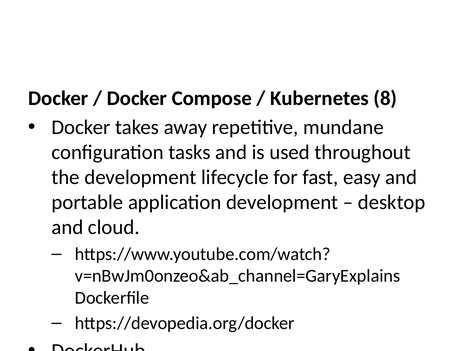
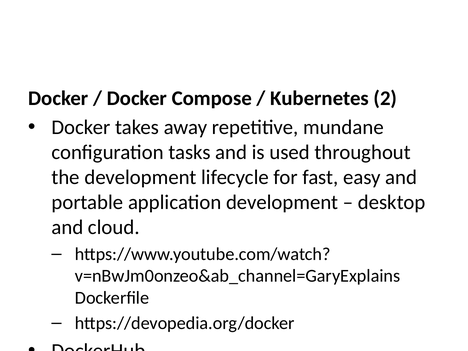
8: 8 -> 2
